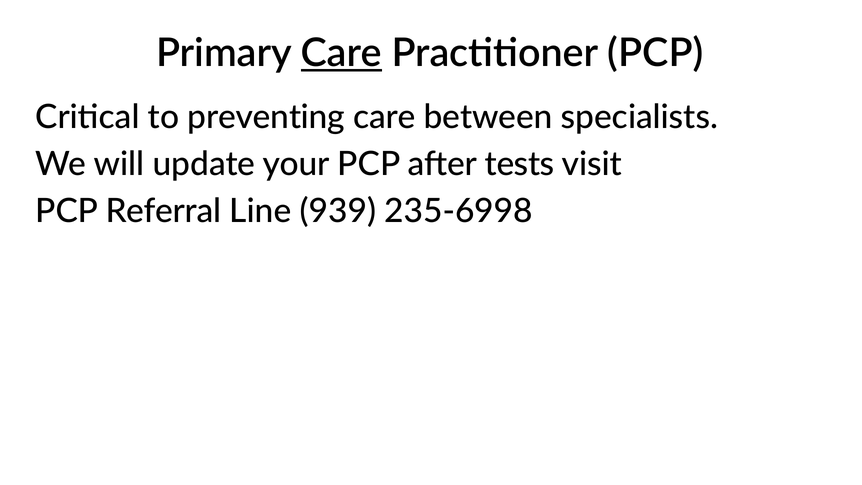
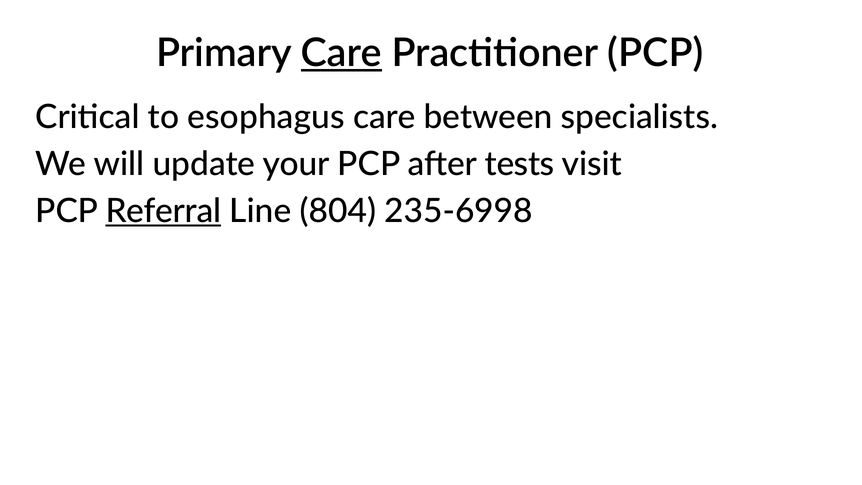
preventing: preventing -> esophagus
Referral underline: none -> present
939: 939 -> 804
